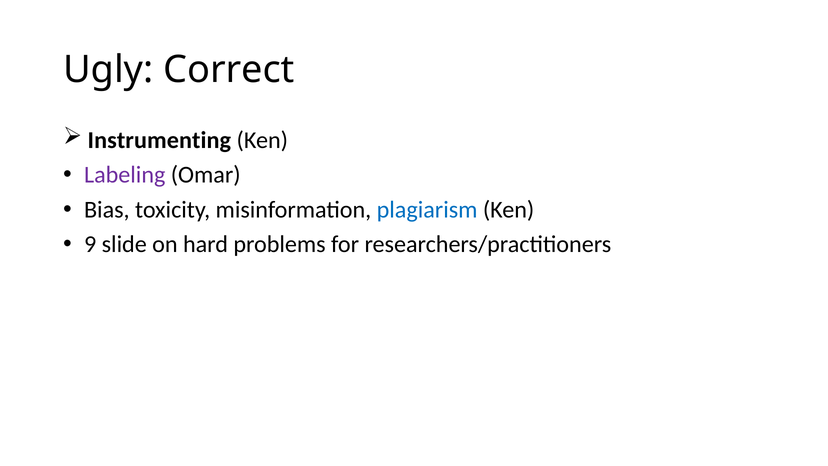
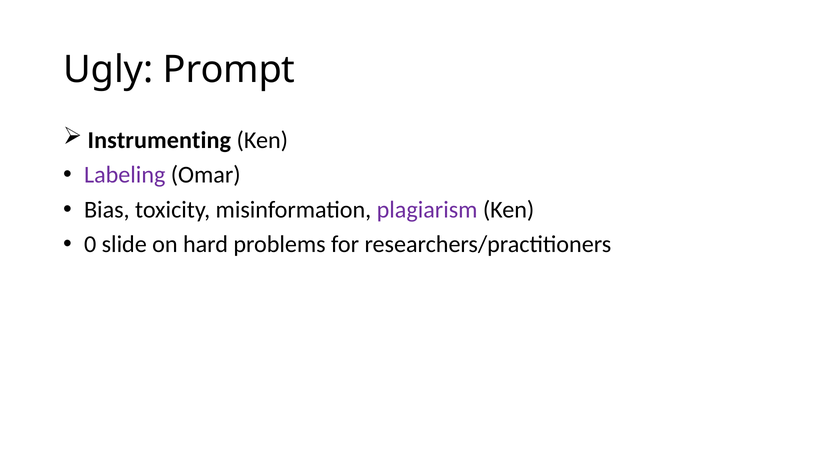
Correct: Correct -> Prompt
plagiarism colour: blue -> purple
9: 9 -> 0
